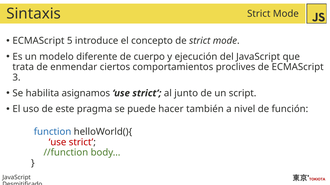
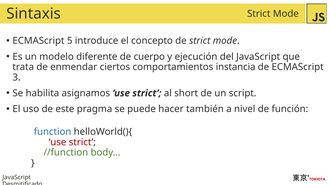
proclives: proclives -> instancia
junto: junto -> short
